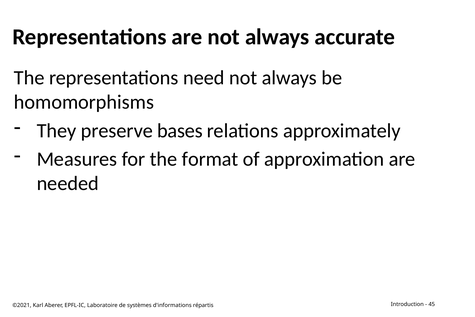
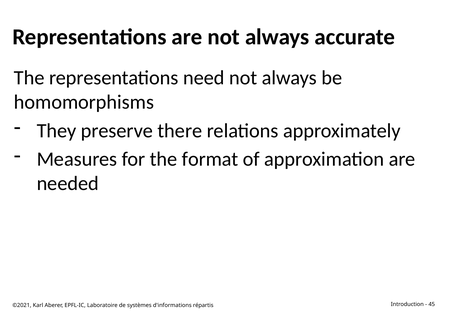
bases: bases -> there
